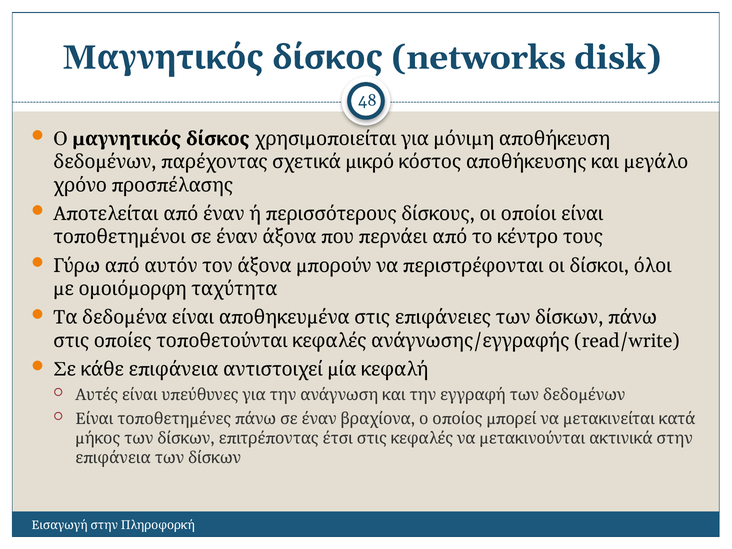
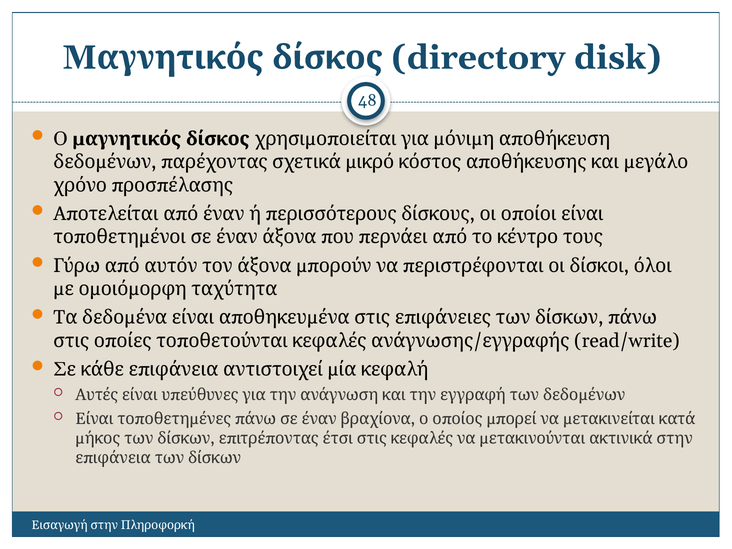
networks: networks -> directory
